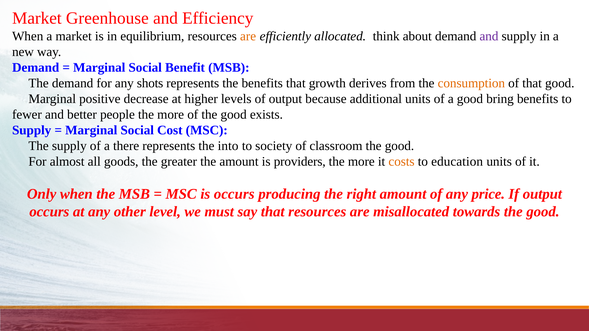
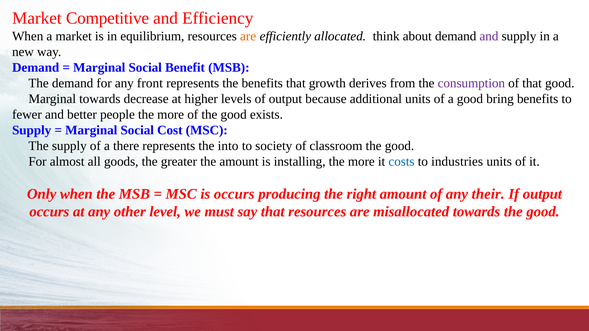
Greenhouse: Greenhouse -> Competitive
shots: shots -> front
consumption colour: orange -> purple
positive at (100, 99): positive -> towards
providers: providers -> installing
costs colour: orange -> blue
education: education -> industries
price: price -> their
